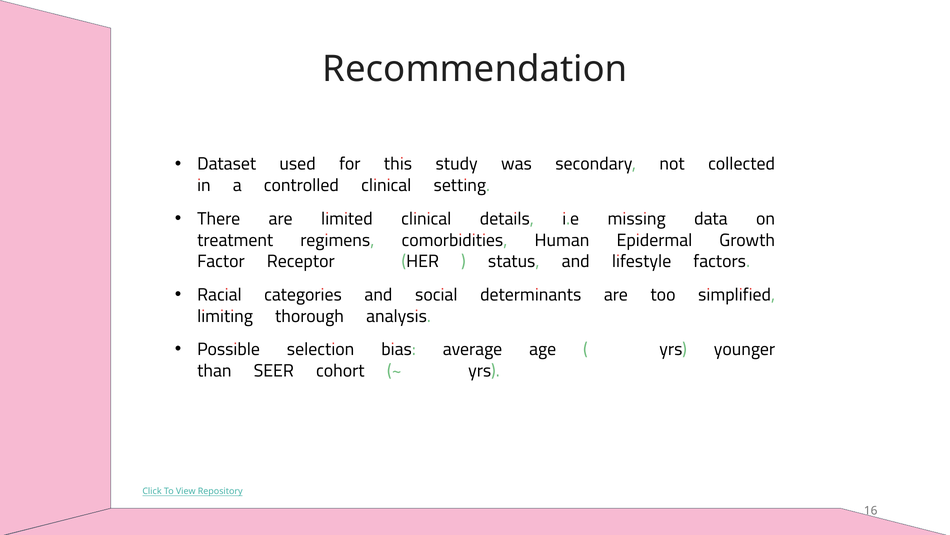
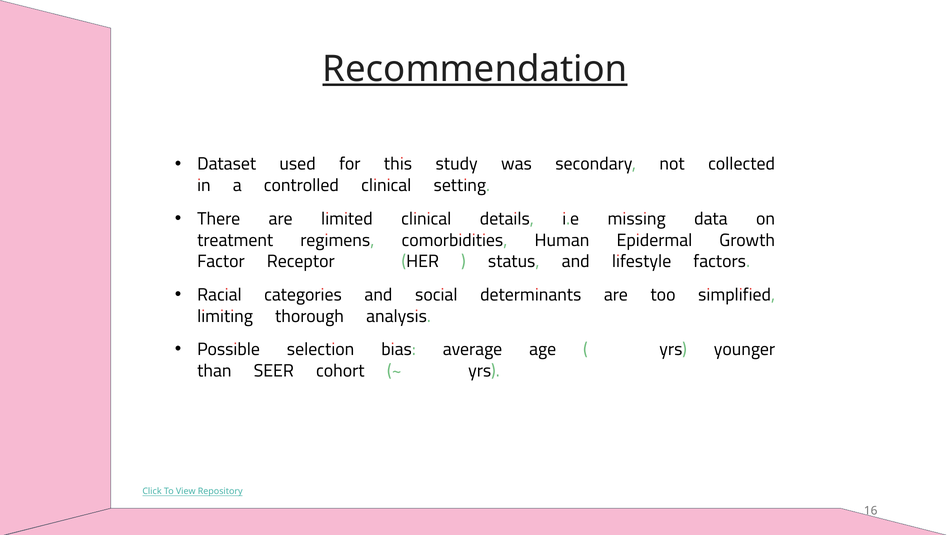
Recommendation underline: none -> present
